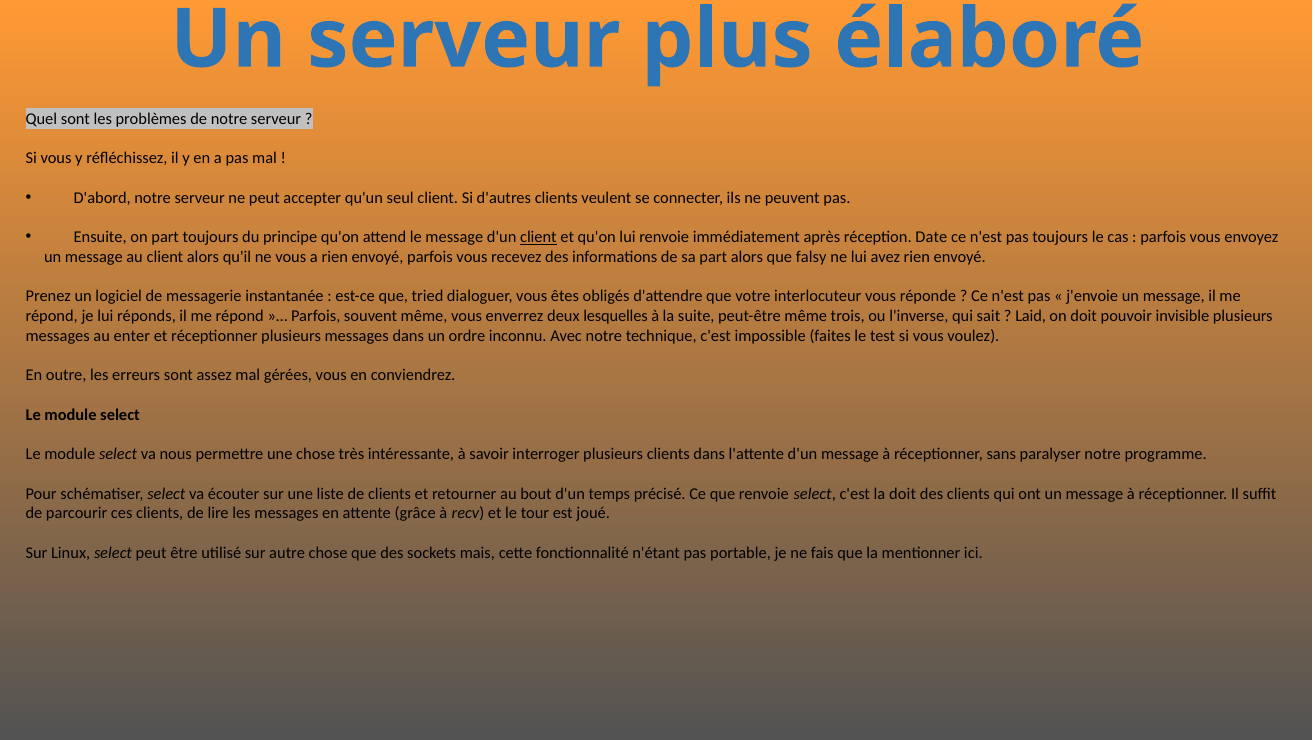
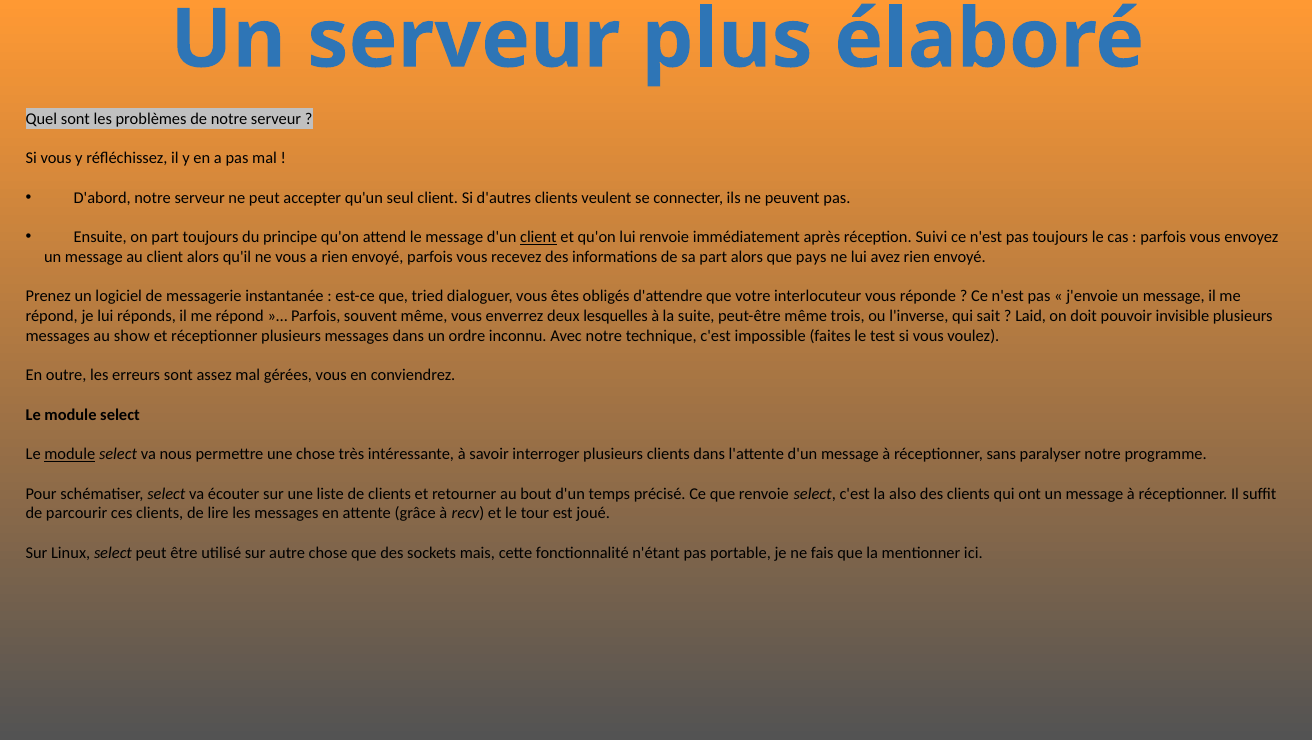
Date: Date -> Suivi
falsy: falsy -> pays
enter: enter -> show
module at (70, 454) underline: none -> present
la doit: doit -> also
